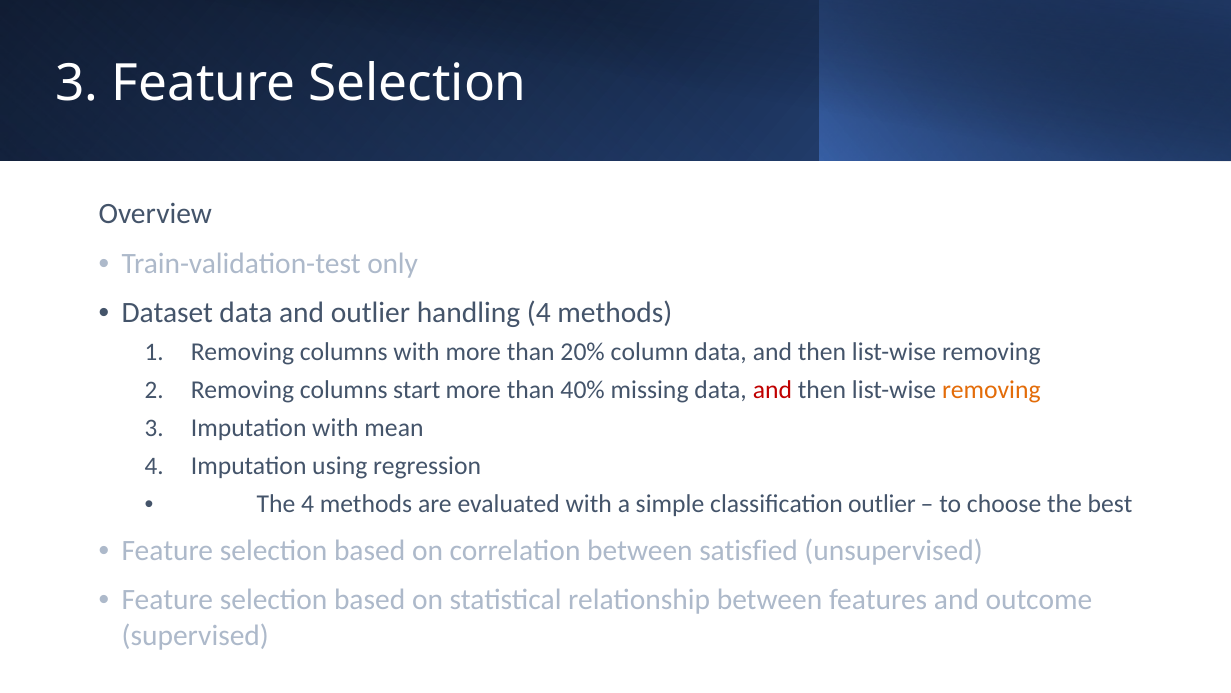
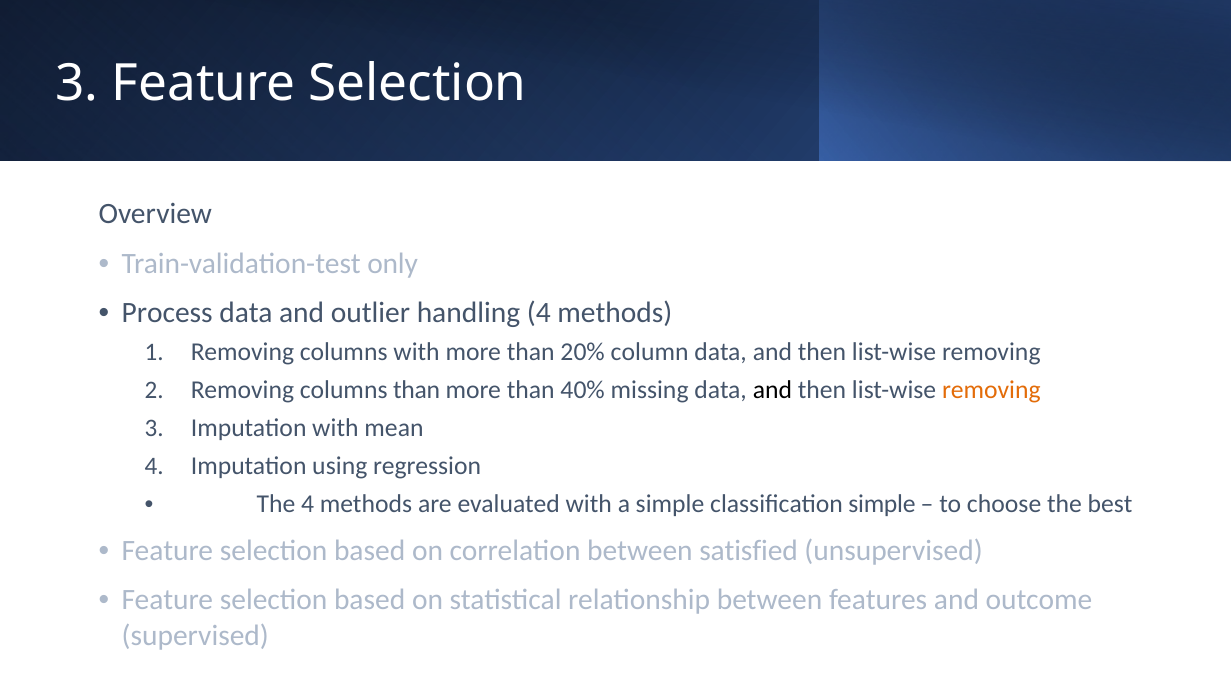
Dataset: Dataset -> Process
columns start: start -> than
and at (772, 390) colour: red -> black
classification outlier: outlier -> simple
